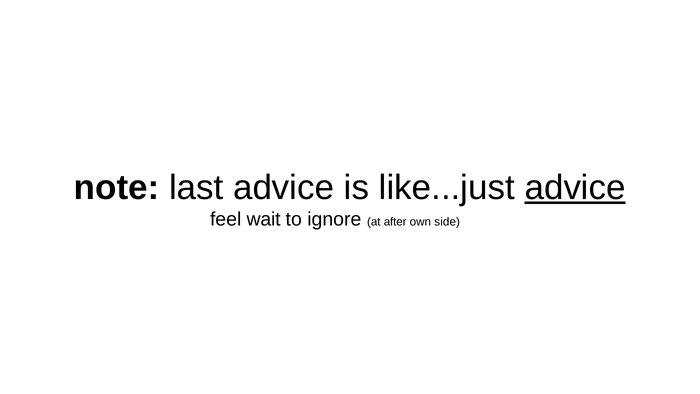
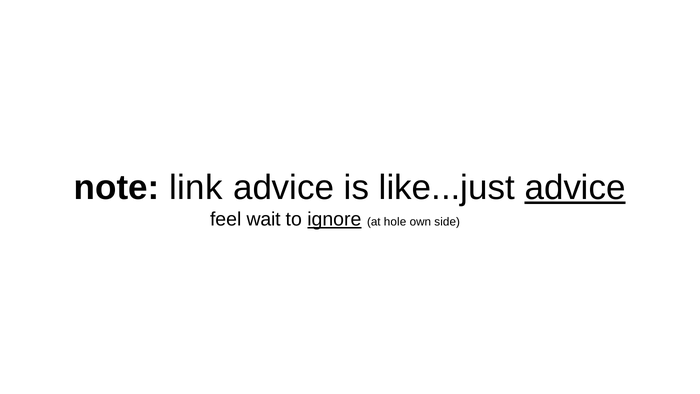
last: last -> link
ignore underline: none -> present
after: after -> hole
